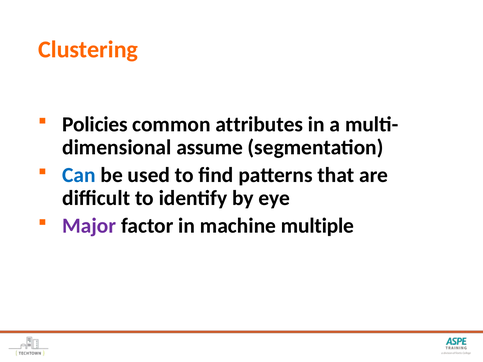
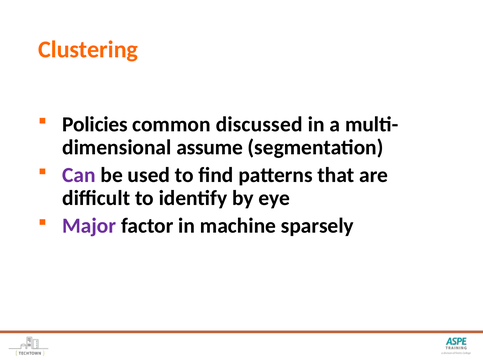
attributes: attributes -> discussed
Can colour: blue -> purple
multiple: multiple -> sparsely
